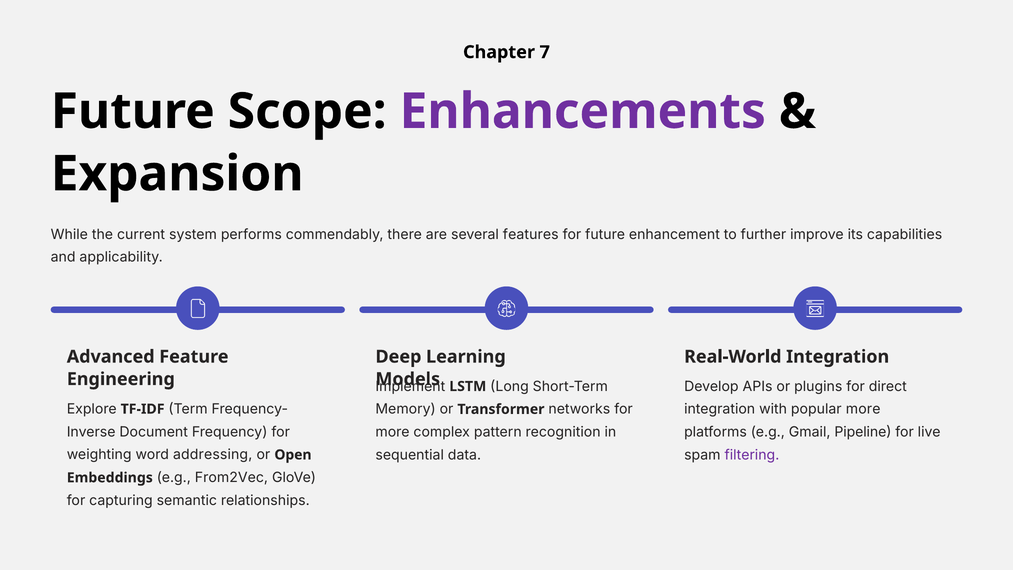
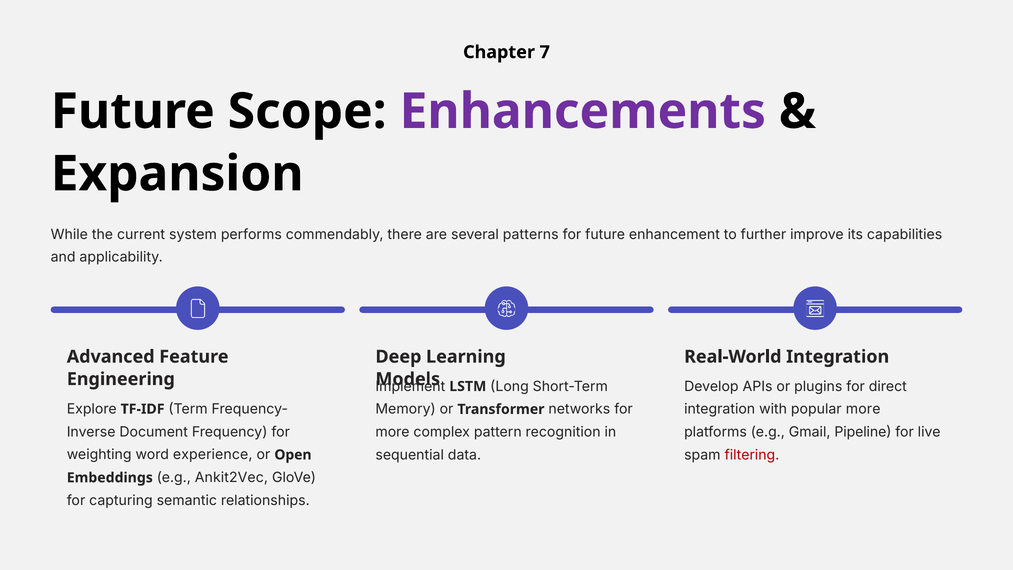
features: features -> patterns
addressing: addressing -> experience
filtering colour: purple -> red
From2Vec: From2Vec -> Ankit2Vec
